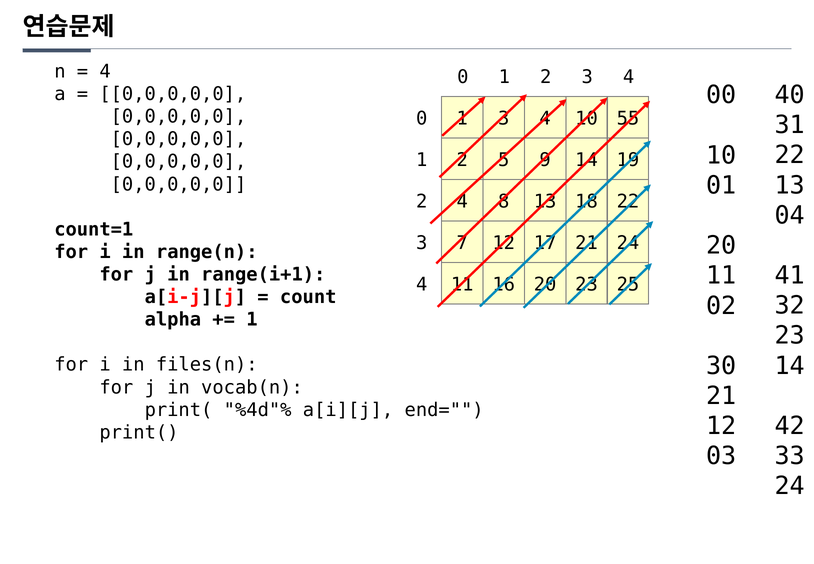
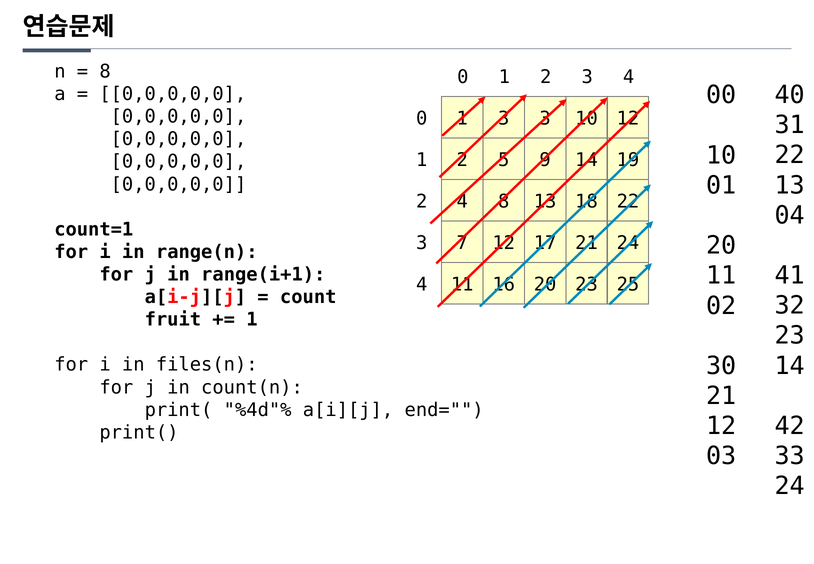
4 at (105, 71): 4 -> 8
1 3 4: 4 -> 3
10 55: 55 -> 12
alpha: alpha -> fruit
vocab(n: vocab(n -> count(n
